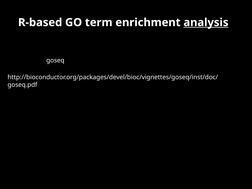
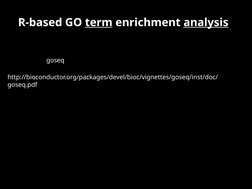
term underline: none -> present
